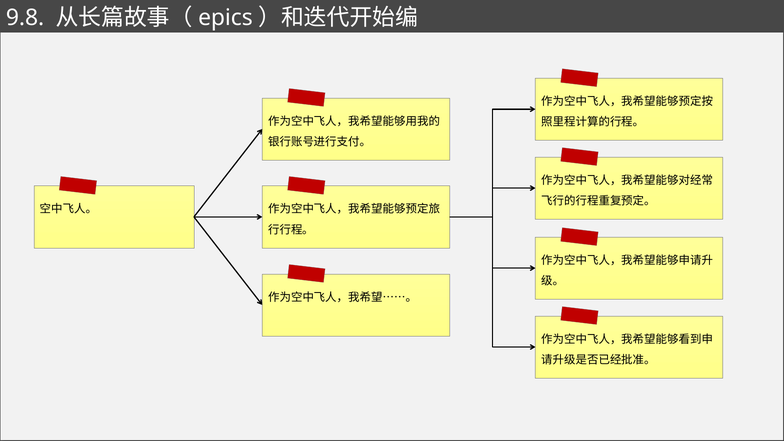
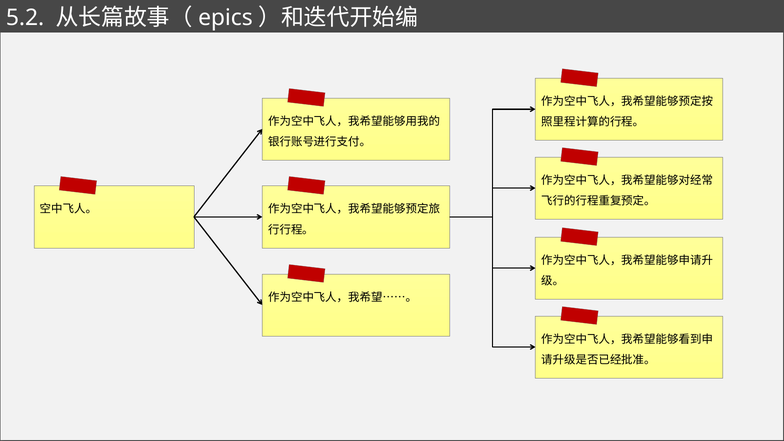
9.8: 9.8 -> 5.2
